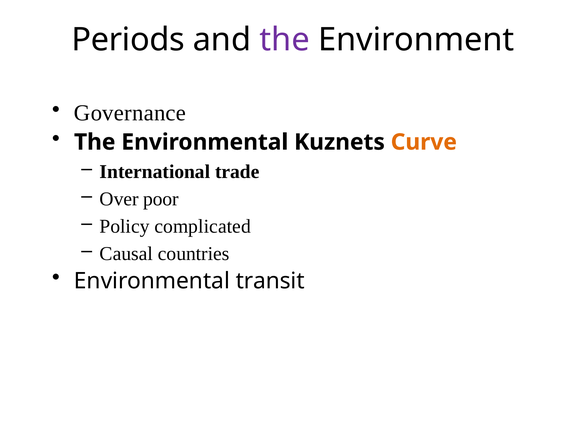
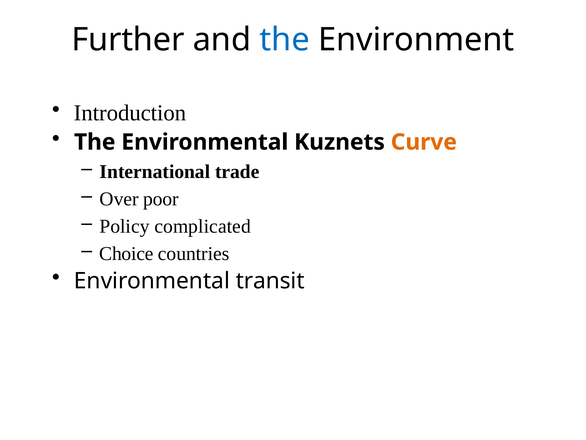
Periods: Periods -> Further
the at (285, 40) colour: purple -> blue
Governance: Governance -> Introduction
Causal: Causal -> Choice
